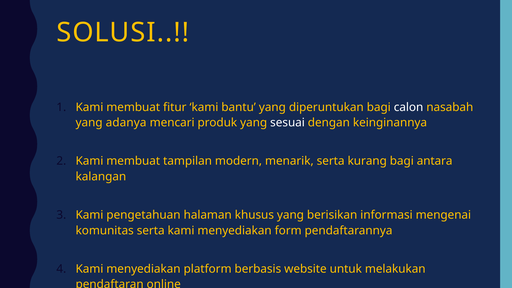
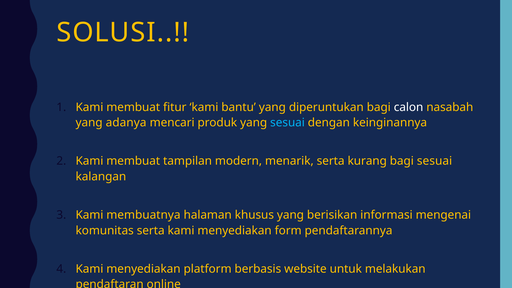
sesuai at (288, 123) colour: white -> light blue
bagi antara: antara -> sesuai
pengetahuan: pengetahuan -> membuatnya
